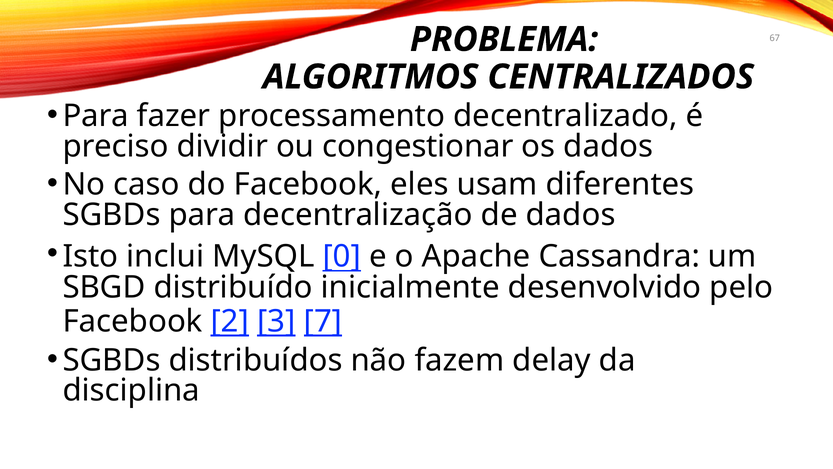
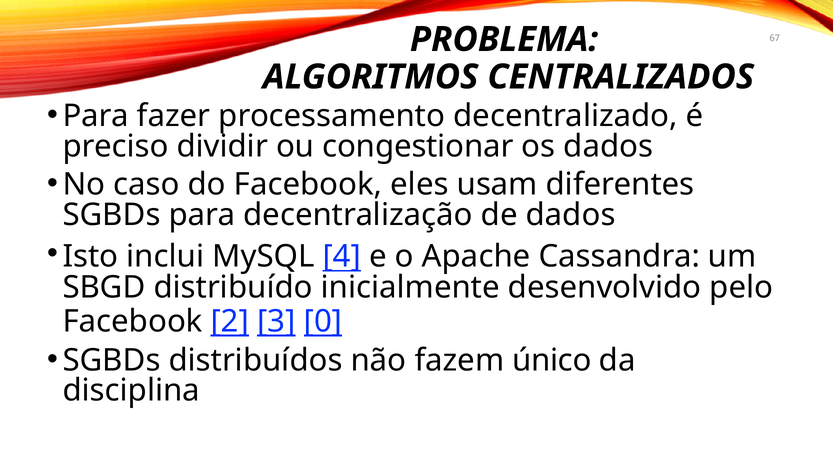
0: 0 -> 4
7: 7 -> 0
delay: delay -> único
